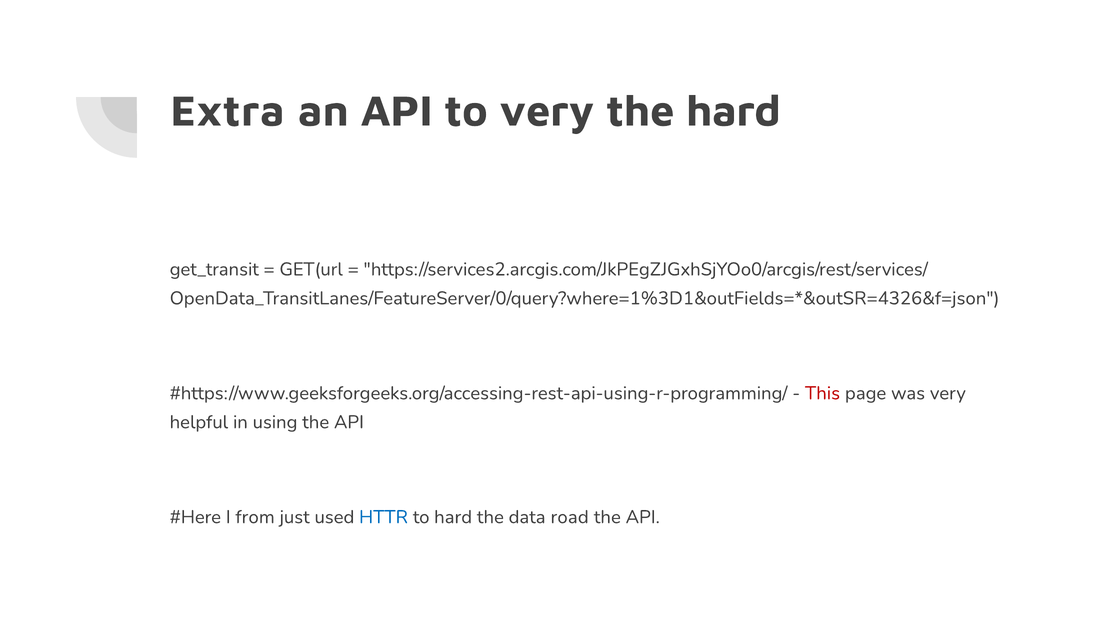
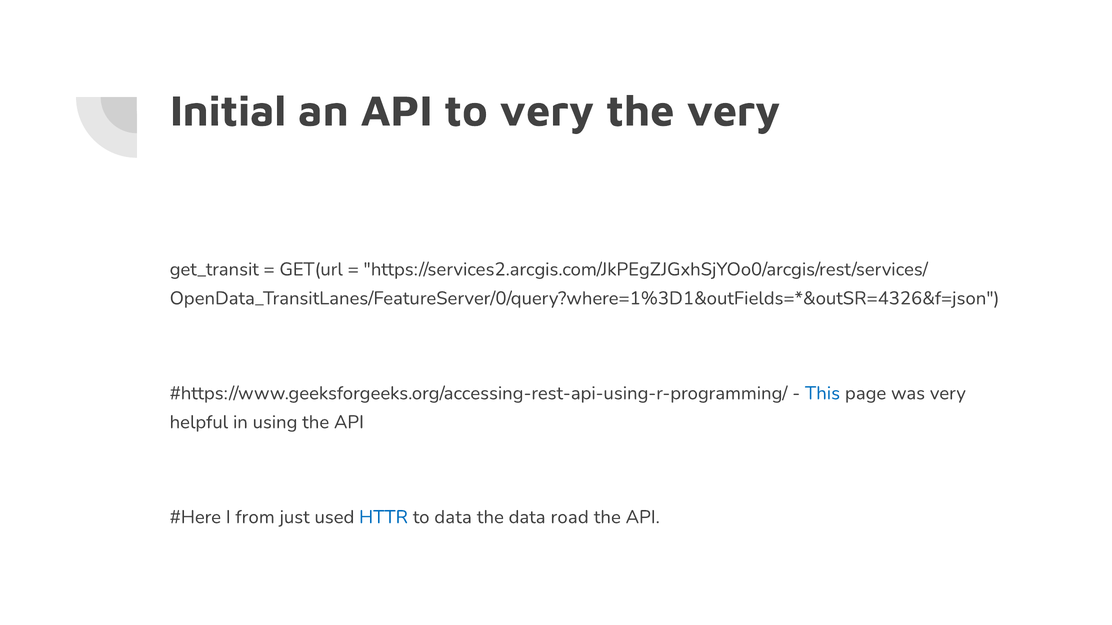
Extra: Extra -> Initial
the hard: hard -> very
This colour: red -> blue
to hard: hard -> data
